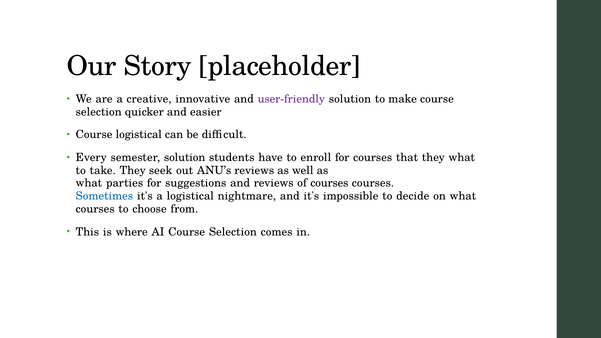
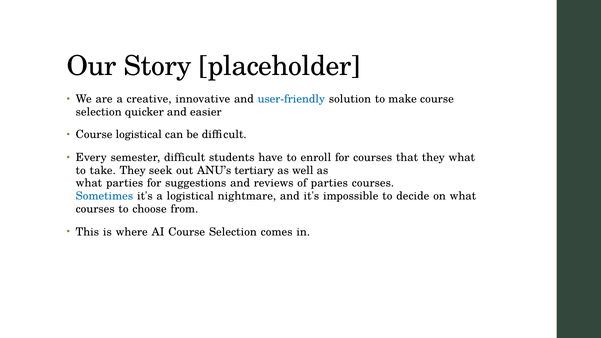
user-friendly colour: purple -> blue
semester solution: solution -> difficult
ANU’s reviews: reviews -> tertiary
of courses: courses -> parties
